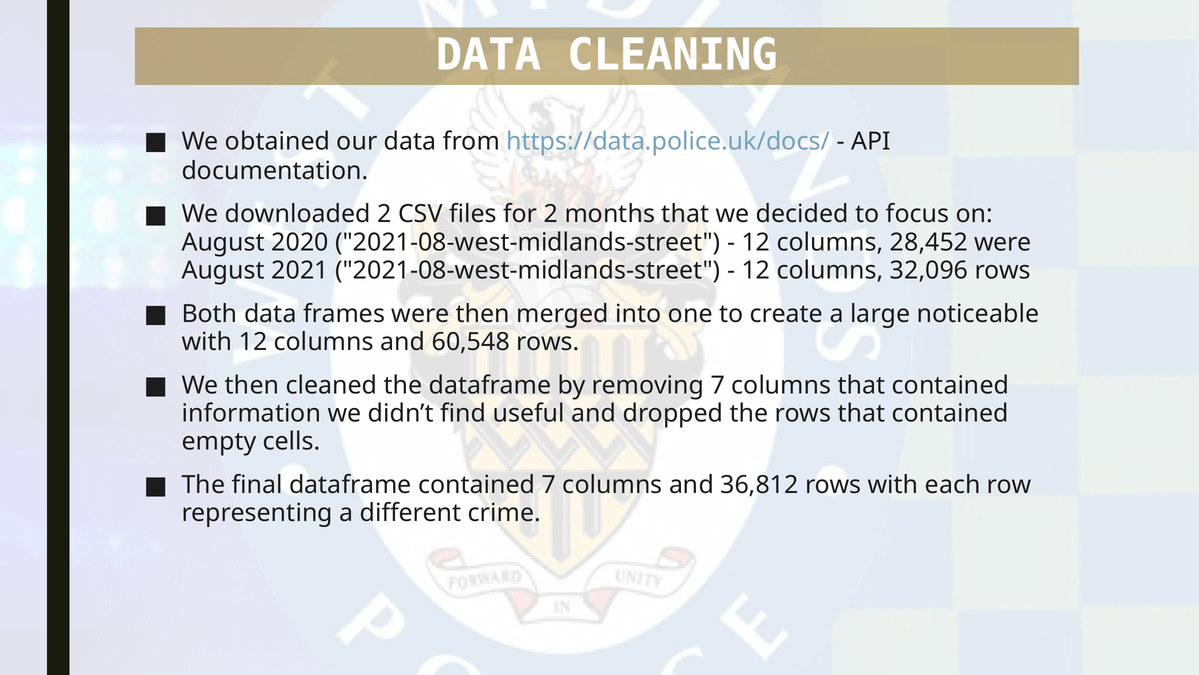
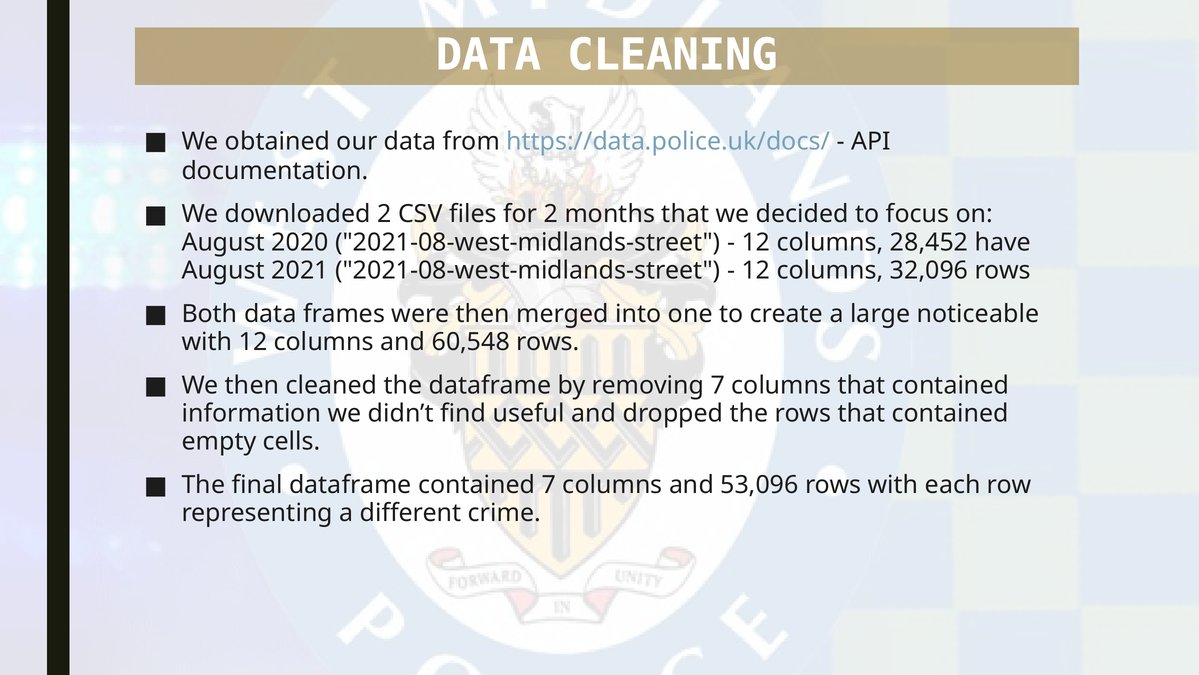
28,452 were: were -> have
36,812: 36,812 -> 53,096
